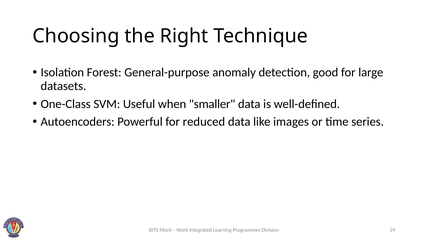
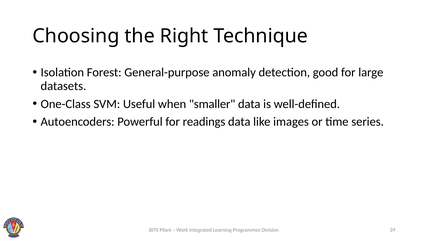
reduced: reduced -> readings
